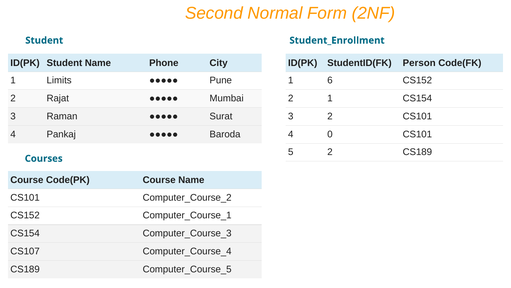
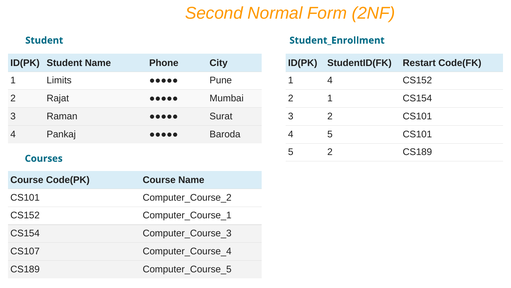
Person: Person -> Restart
1 6: 6 -> 4
4 0: 0 -> 5
